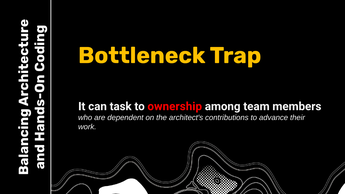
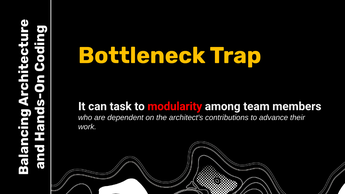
ownership: ownership -> modularity
